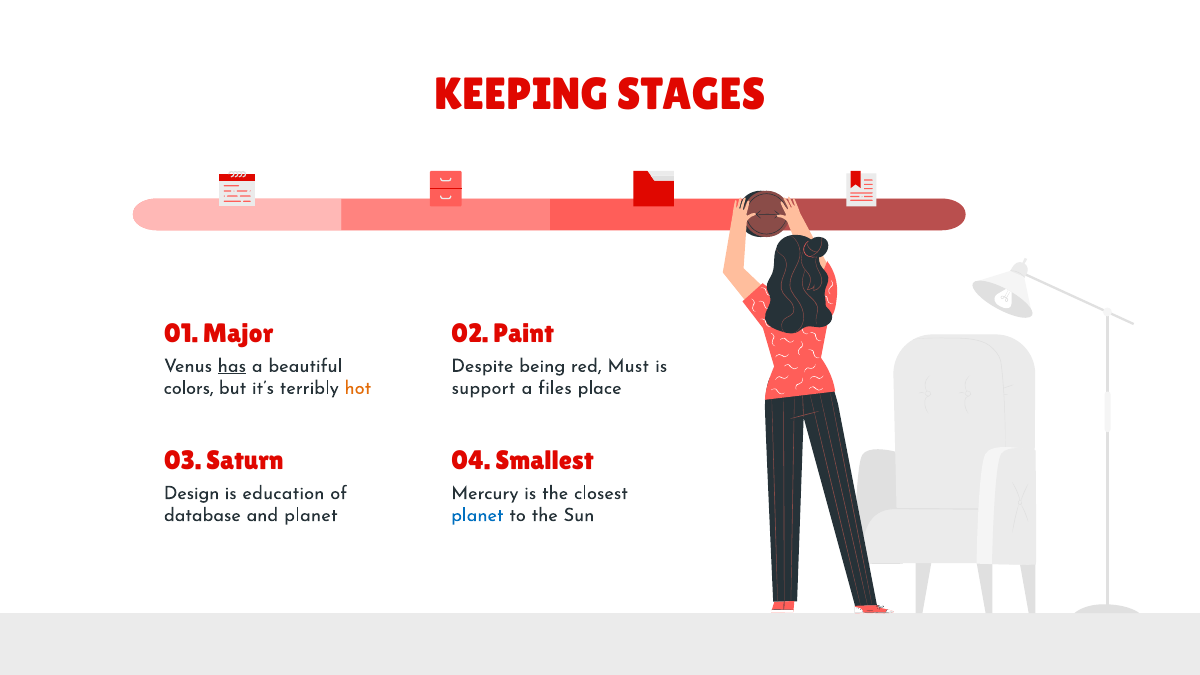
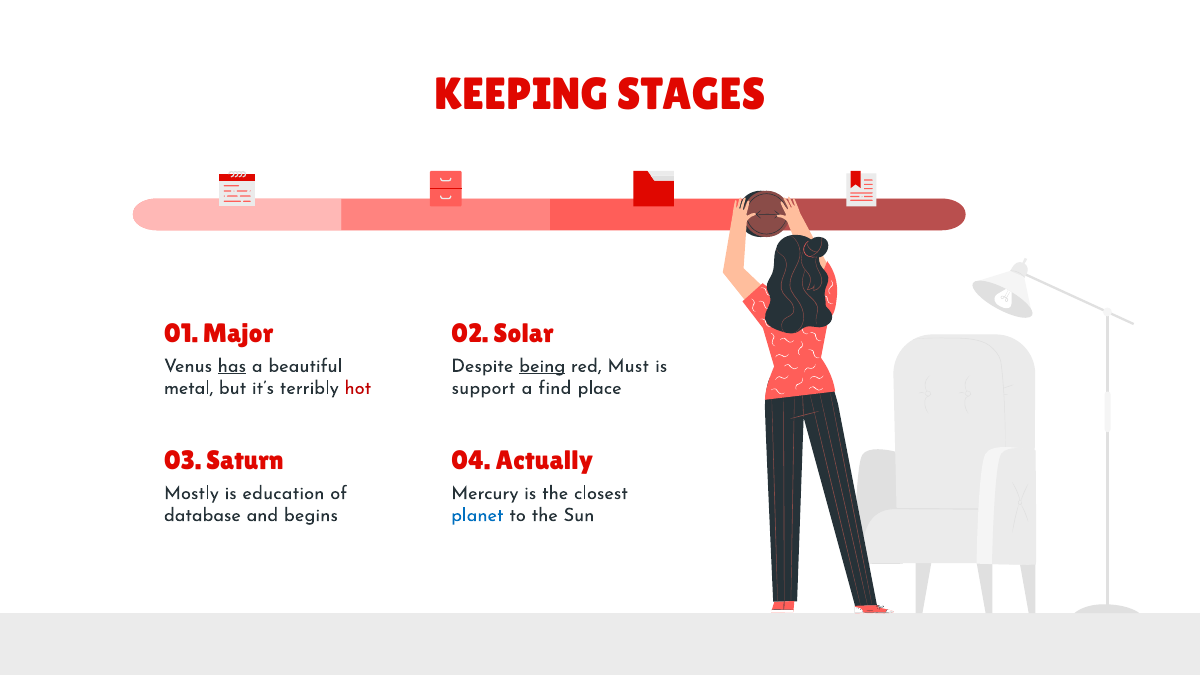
Paint: Paint -> Solar
being underline: none -> present
colors: colors -> metal
hot colour: orange -> red
files: files -> find
Smallest: Smallest -> Actually
Design: Design -> Mostly
and planet: planet -> begins
